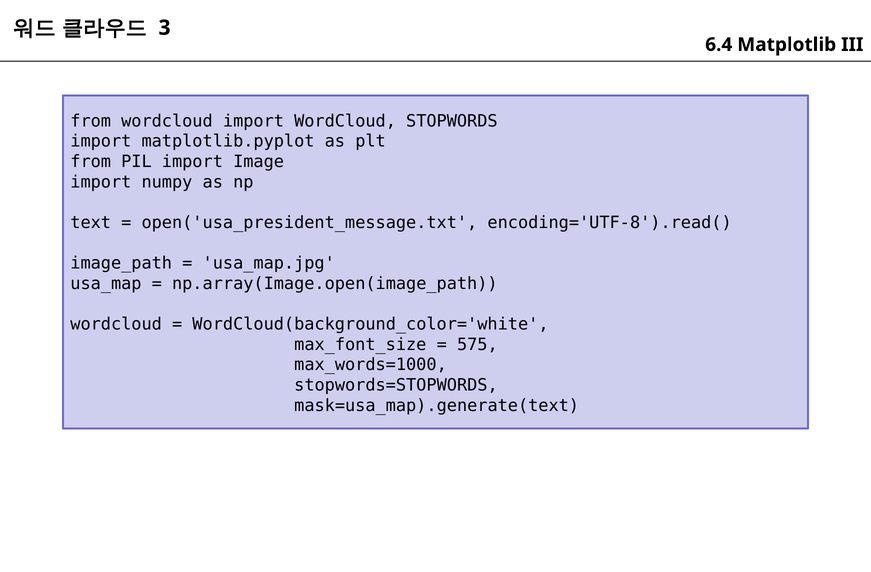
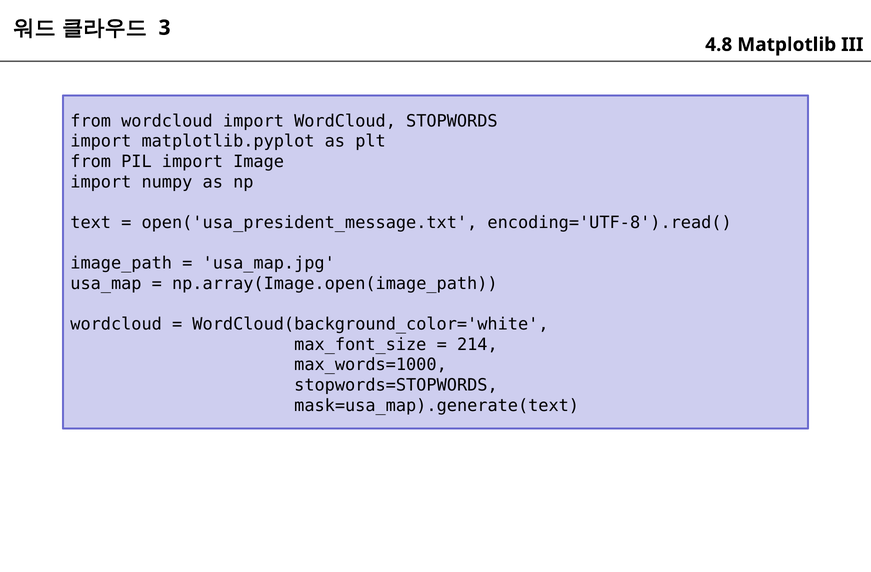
6.4: 6.4 -> 4.8
575: 575 -> 214
